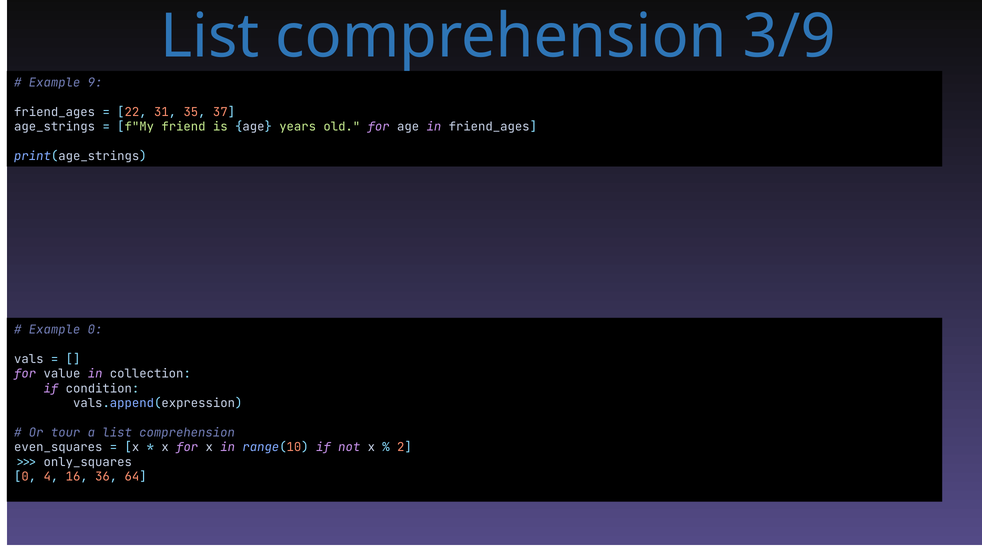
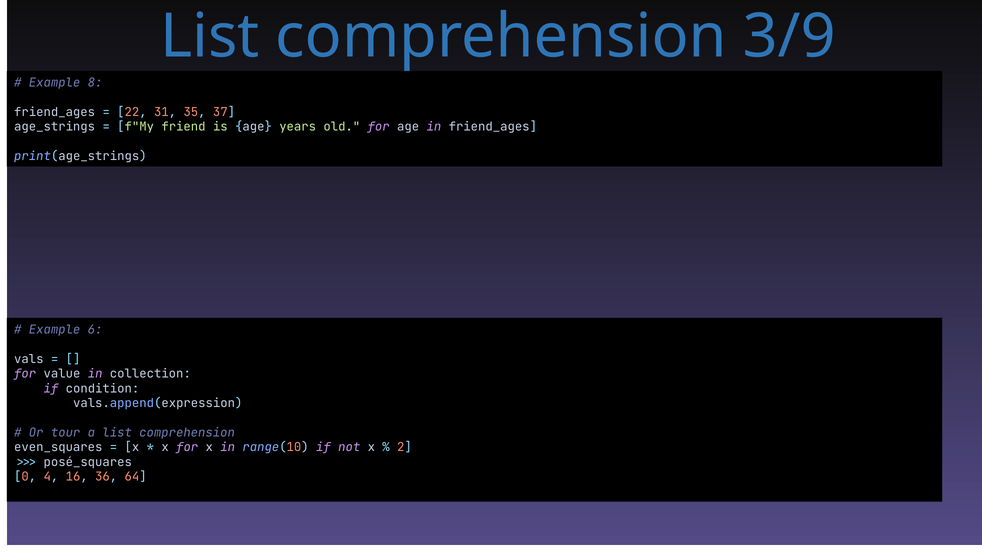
9: 9 -> 8
Example 0: 0 -> 6
only_squares: only_squares -> posé_squares
